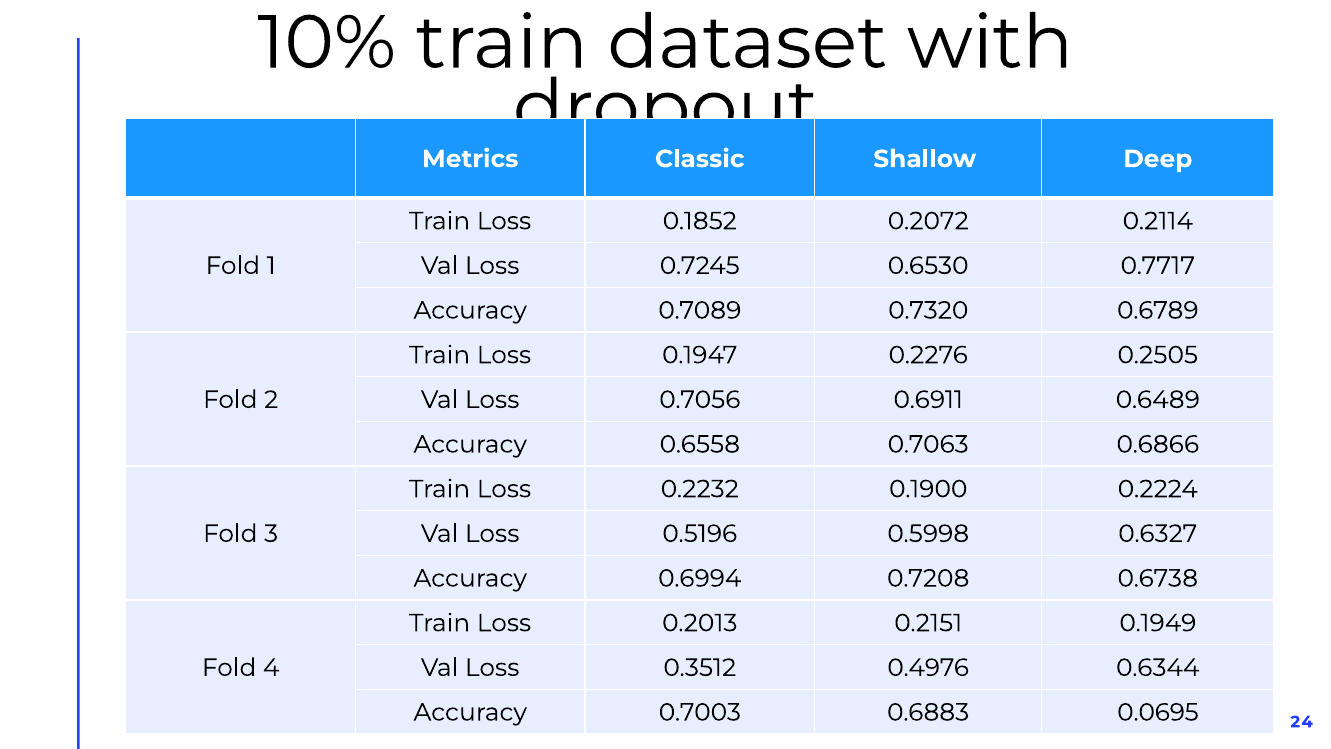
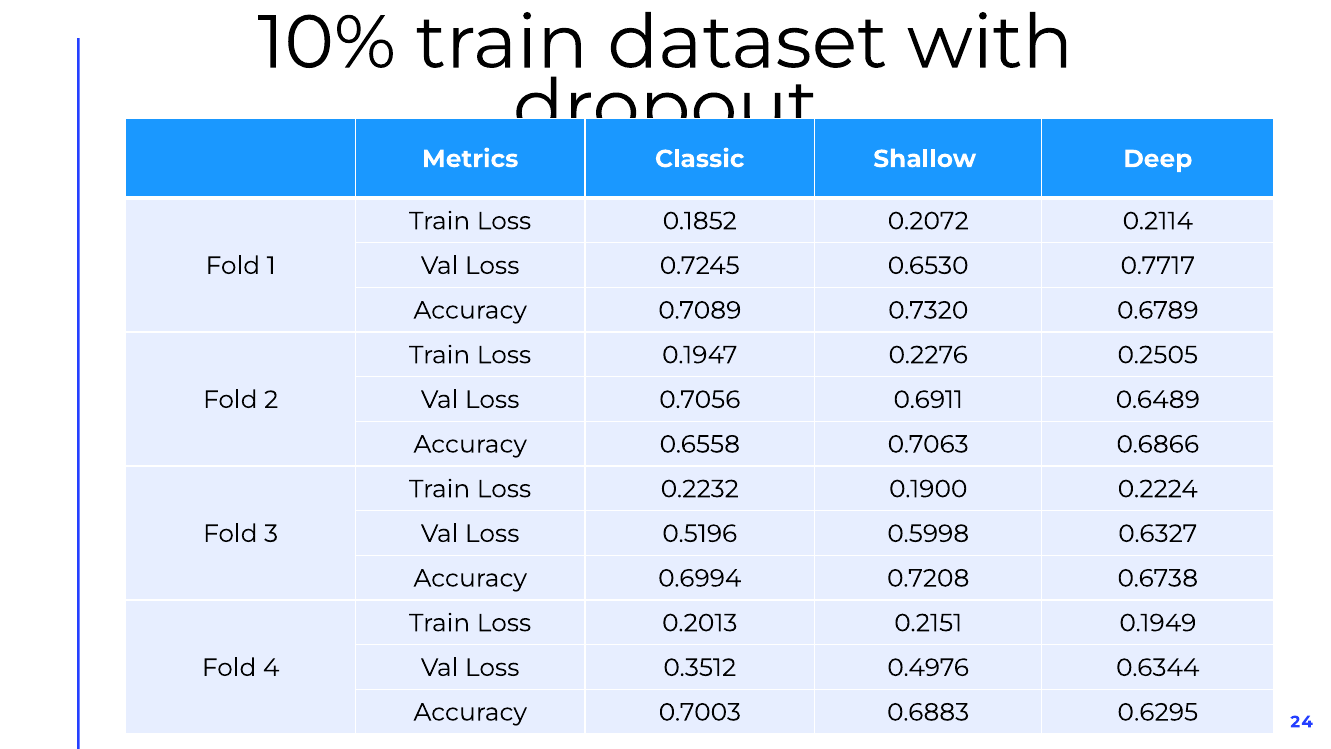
0.0695: 0.0695 -> 0.6295
